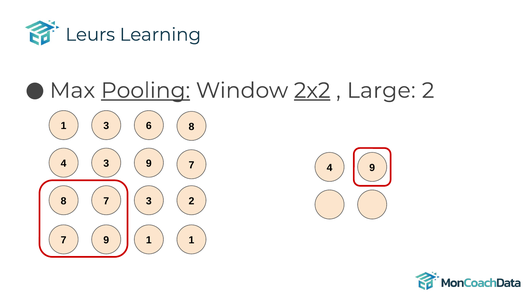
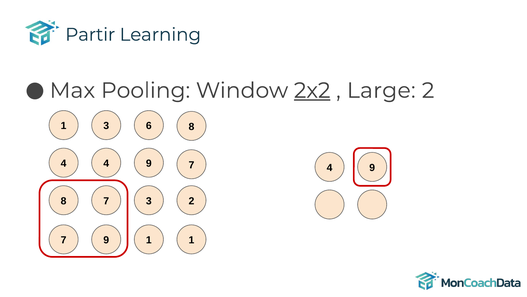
Leurs: Leurs -> Partir
Pooling underline: present -> none
4 3: 3 -> 4
